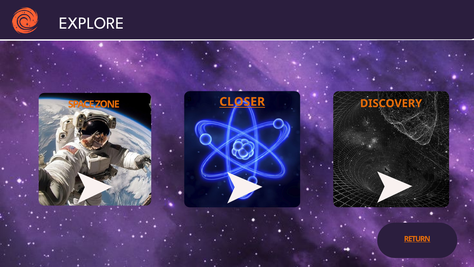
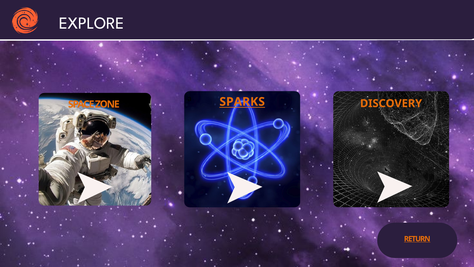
CLOSER: CLOSER -> SPARKS
